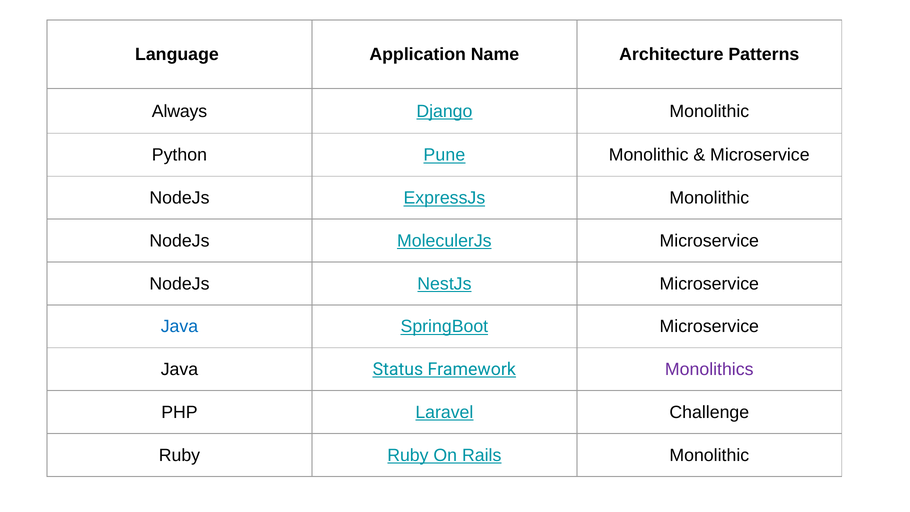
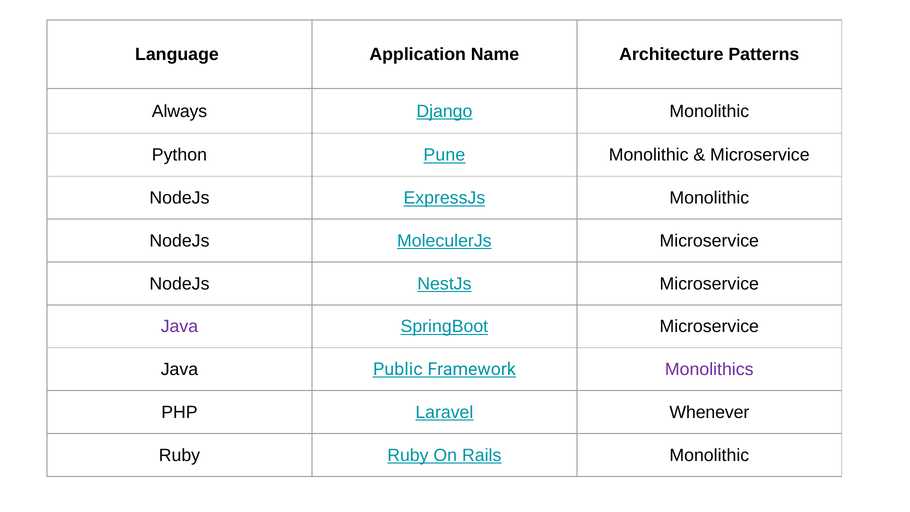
Java at (179, 327) colour: blue -> purple
Status: Status -> Public
Challenge: Challenge -> Whenever
